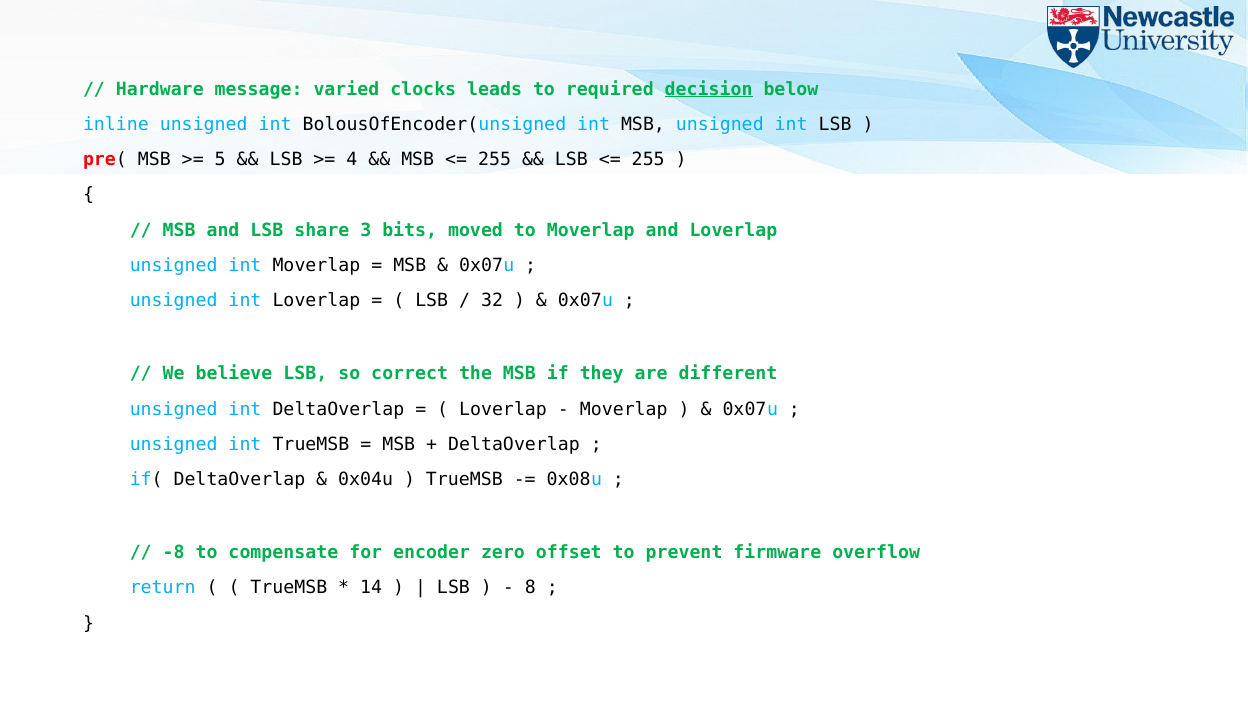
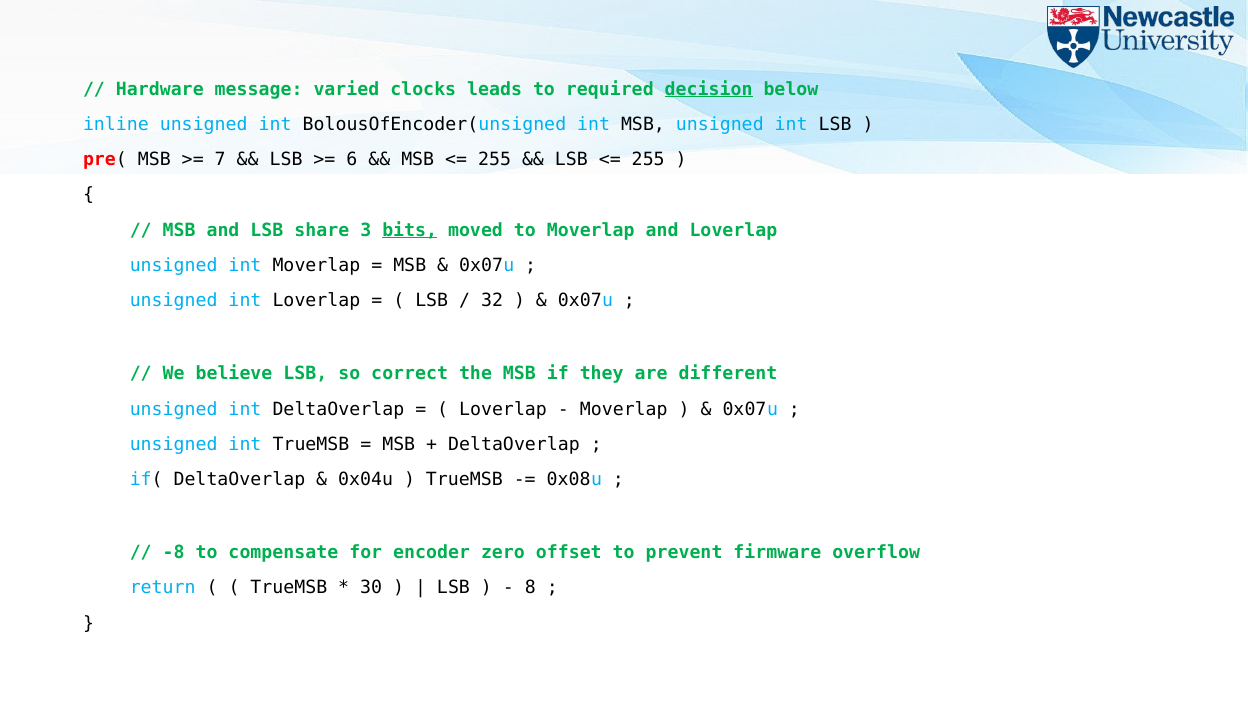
5: 5 -> 7
4: 4 -> 6
bits underline: none -> present
14: 14 -> 30
